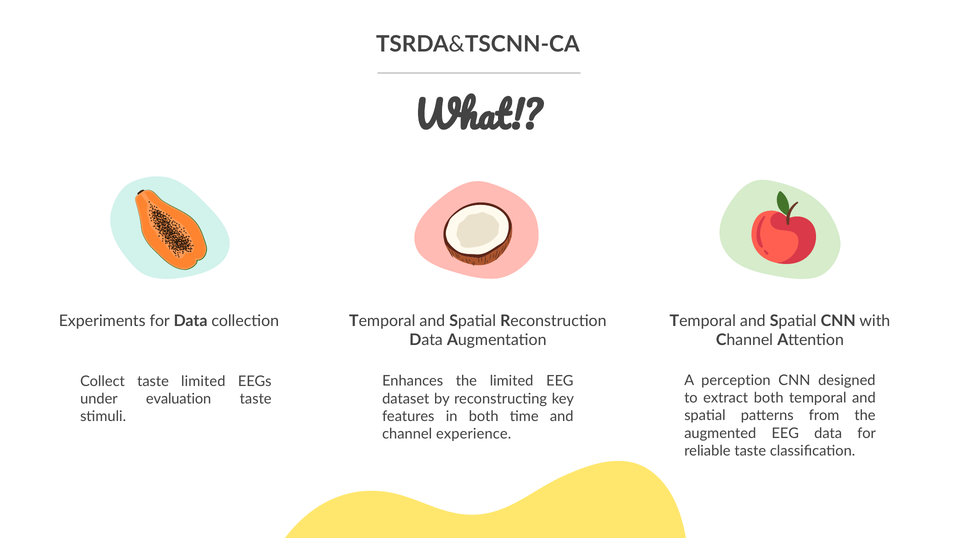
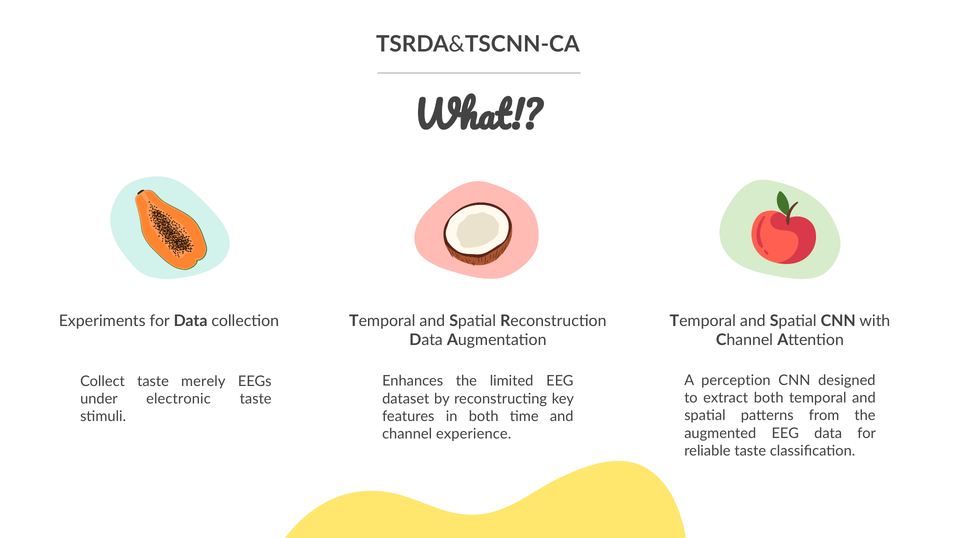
taste limited: limited -> merely
evaluation: evaluation -> electronic
